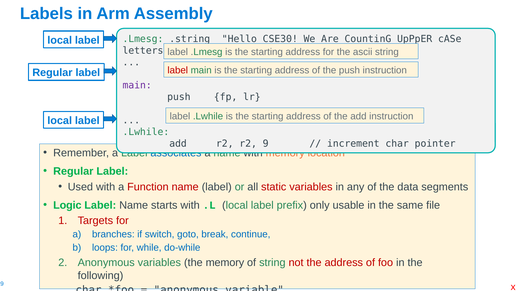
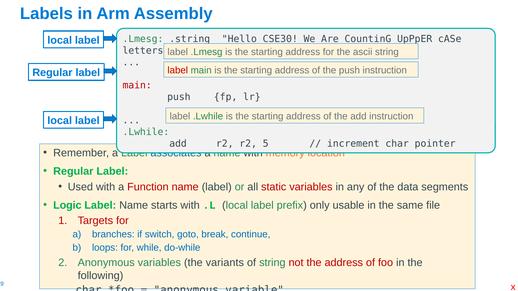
main at (137, 86) colour: purple -> red
9: 9 -> 5
the memory: memory -> variants
